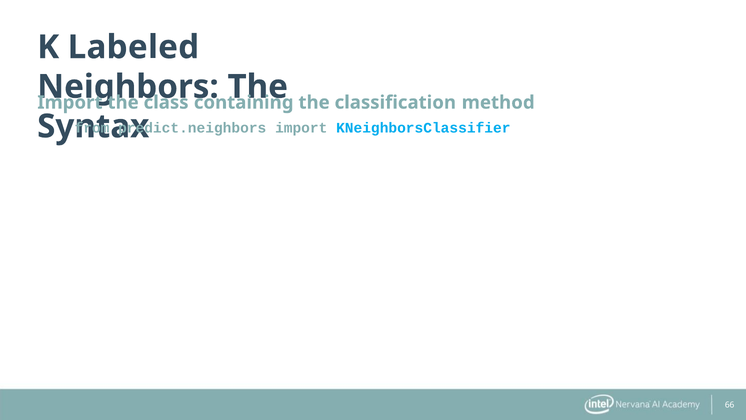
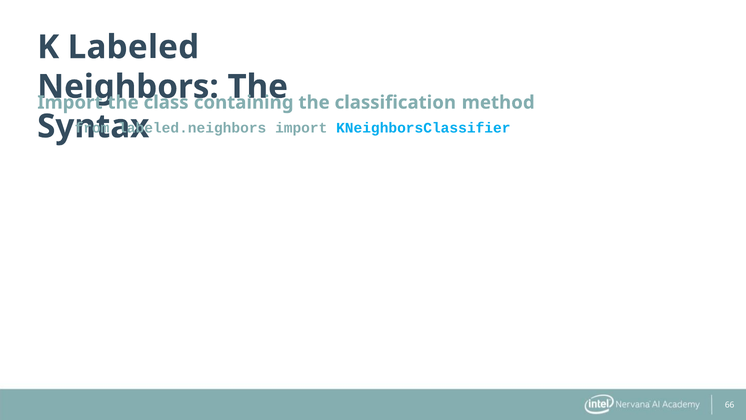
predict.neighbors: predict.neighbors -> labeled.neighbors
